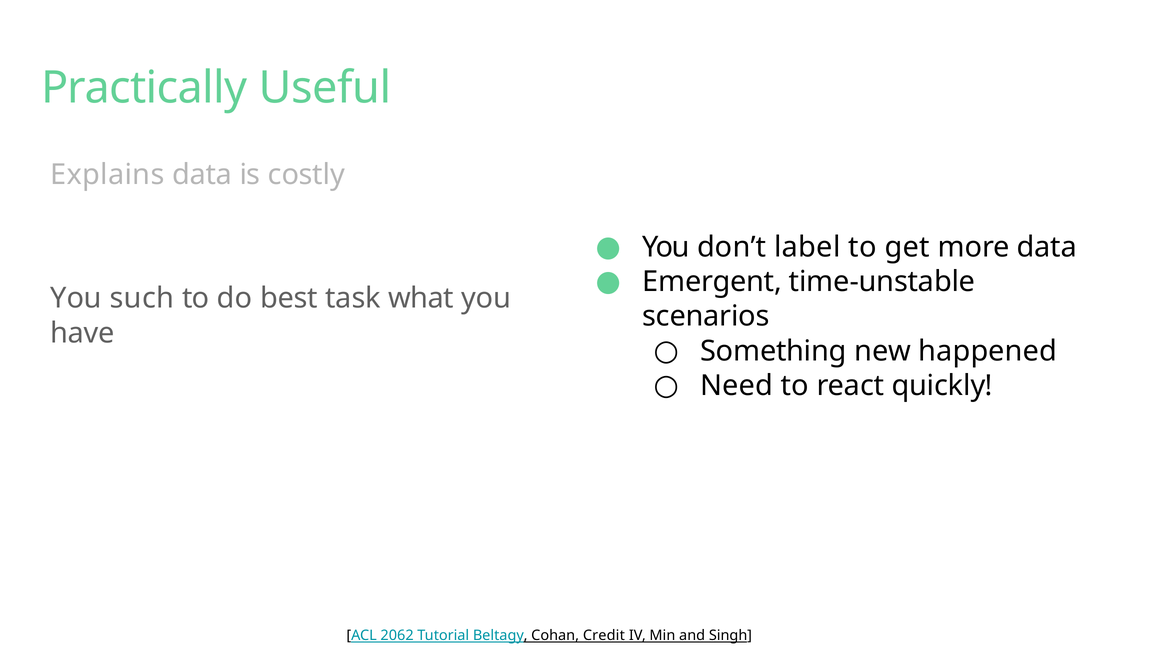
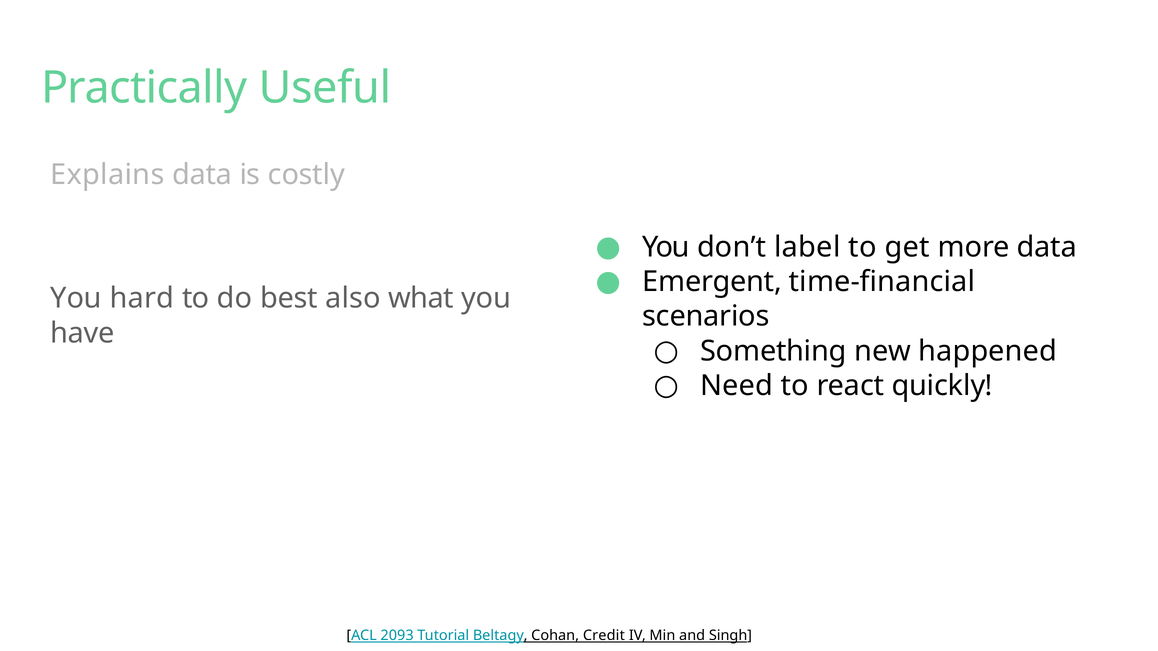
time-unstable: time-unstable -> time-ﬁnancial
such: such -> hard
task: task -> also
2062: 2062 -> 2093
